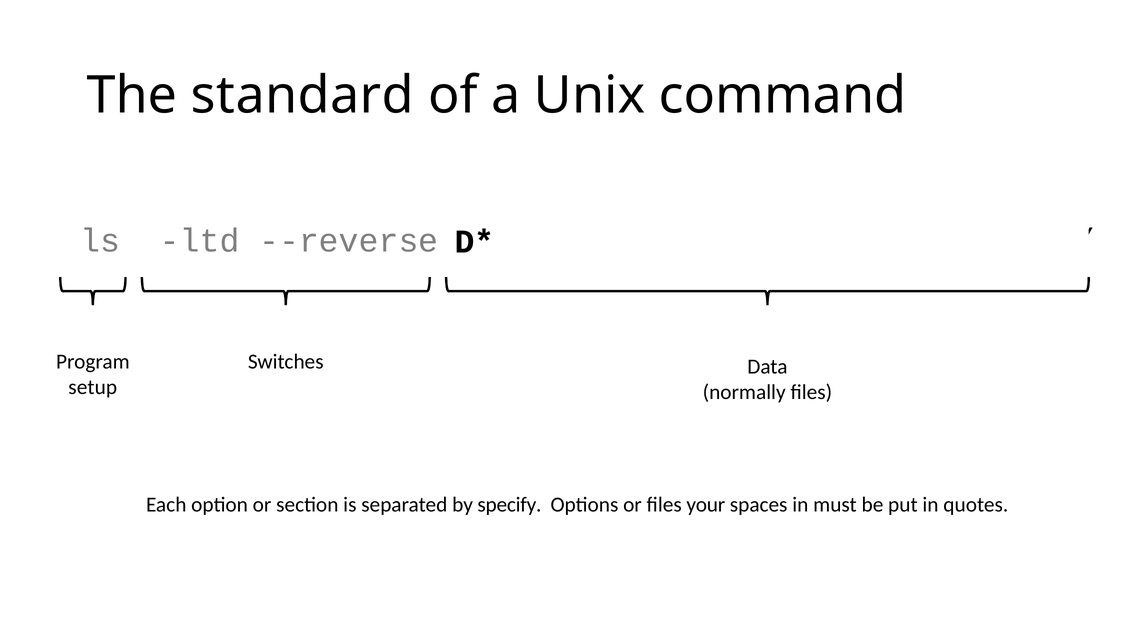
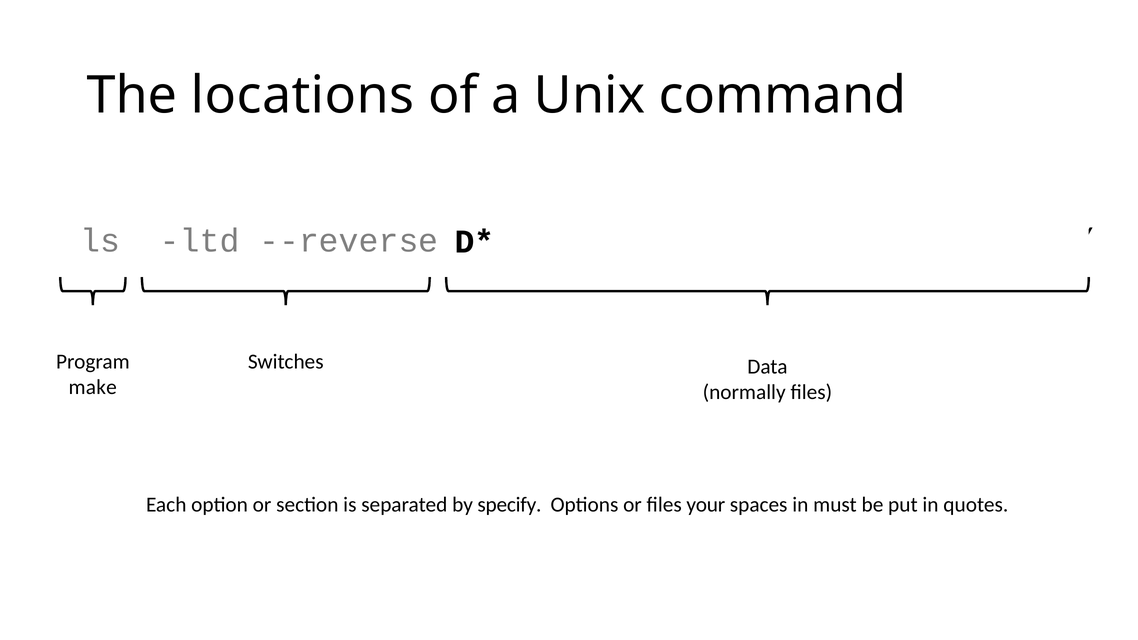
standard: standard -> locations
setup: setup -> make
